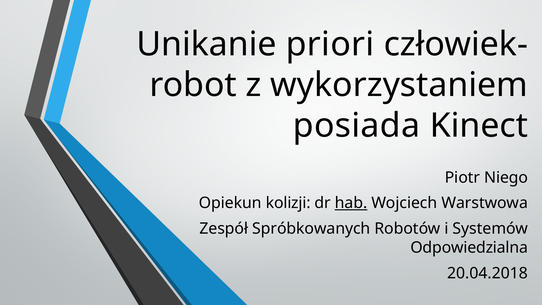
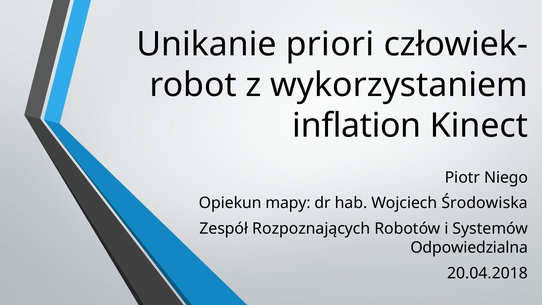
posiada: posiada -> inflation
kolizji: kolizji -> mapy
hab underline: present -> none
Warstwowa: Warstwowa -> Środowiska
Spróbkowanych: Spróbkowanych -> Rozpoznających
